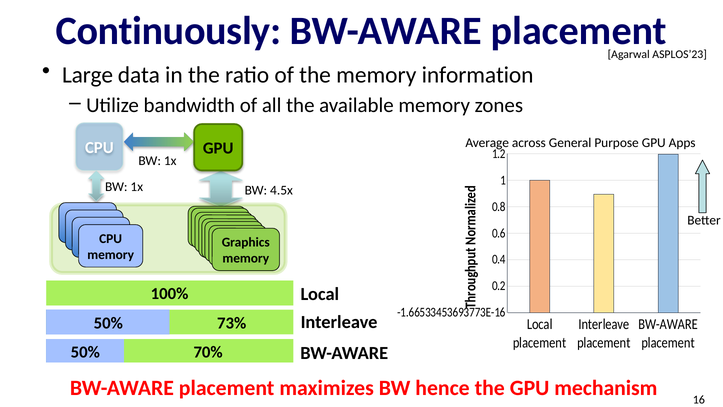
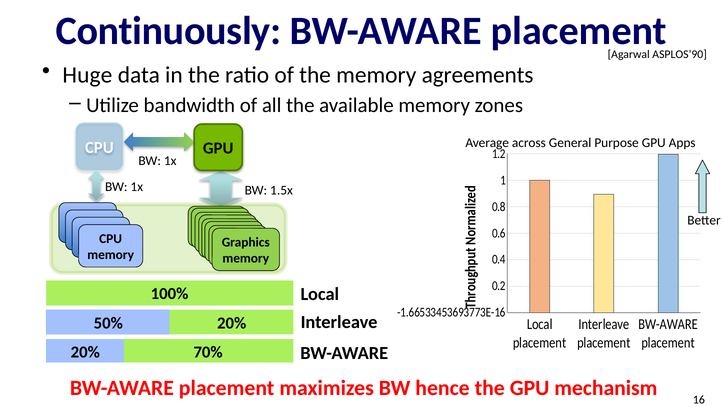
ASPLOS’23: ASPLOS’23 -> ASPLOS’90
Large: Large -> Huge
information: information -> agreements
4.5x: 4.5x -> 1.5x
73% at (232, 323): 73% -> 20%
50% at (85, 352): 50% -> 20%
